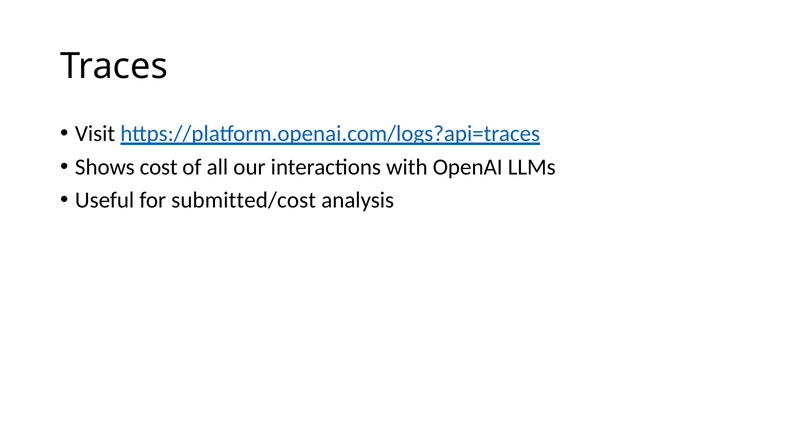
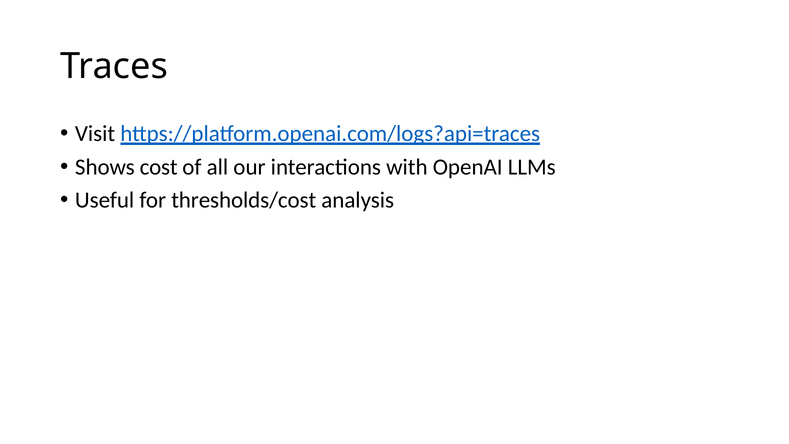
submitted/cost: submitted/cost -> thresholds/cost
